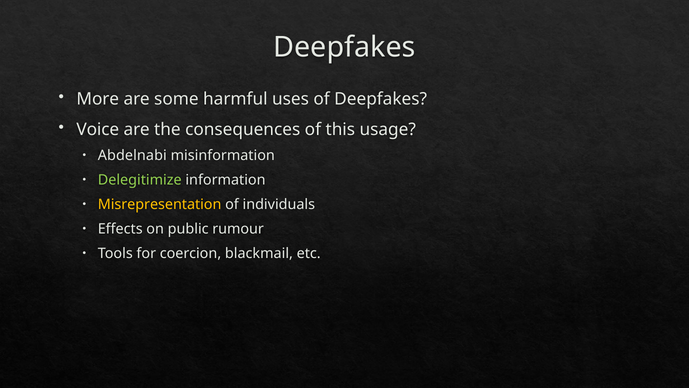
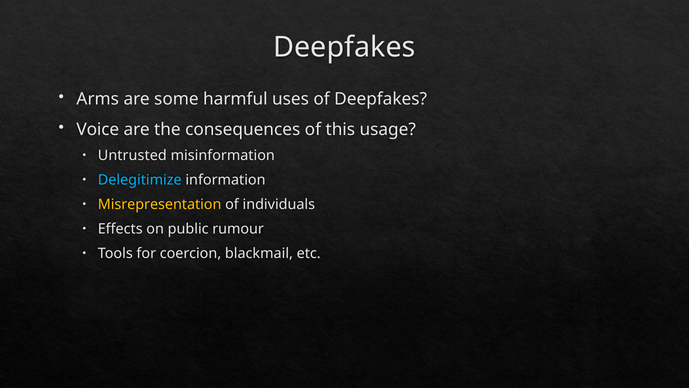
More: More -> Arms
Abdelnabi: Abdelnabi -> Untrusted
Delegitimize colour: light green -> light blue
